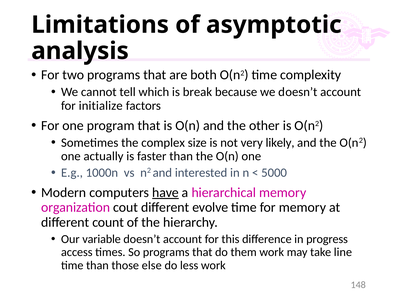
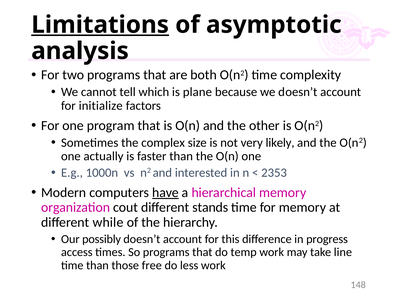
Limitations underline: none -> present
break: break -> plane
5000: 5000 -> 2353
evolve: evolve -> stands
count: count -> while
variable: variable -> possibly
them: them -> temp
else: else -> free
